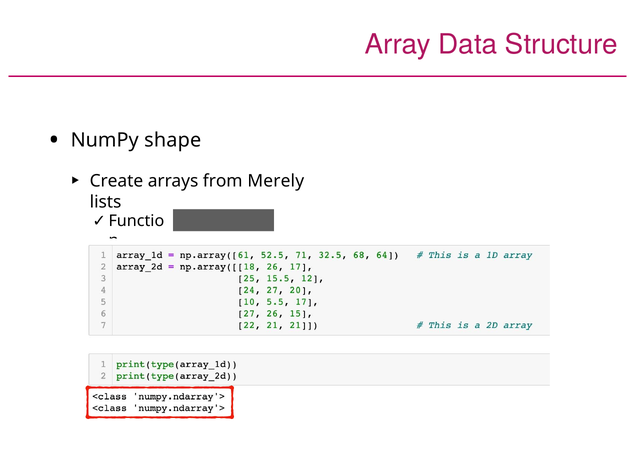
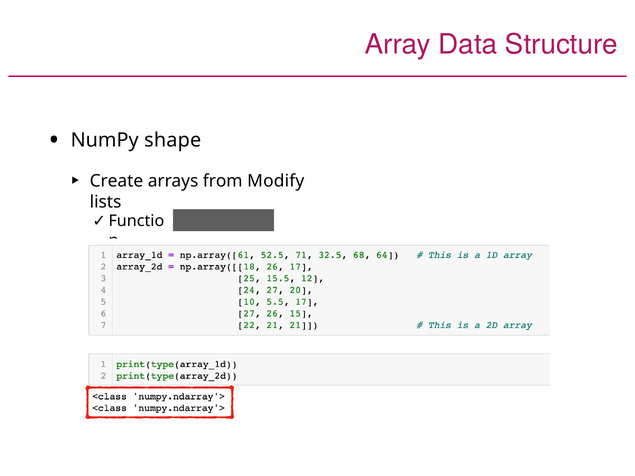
Merely: Merely -> Modify
